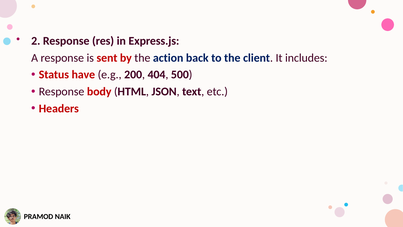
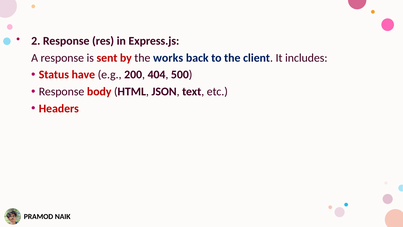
action: action -> works
